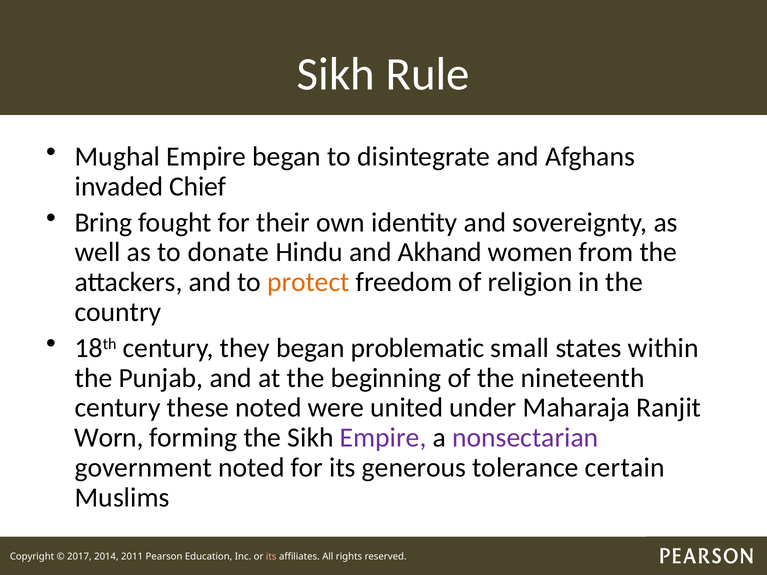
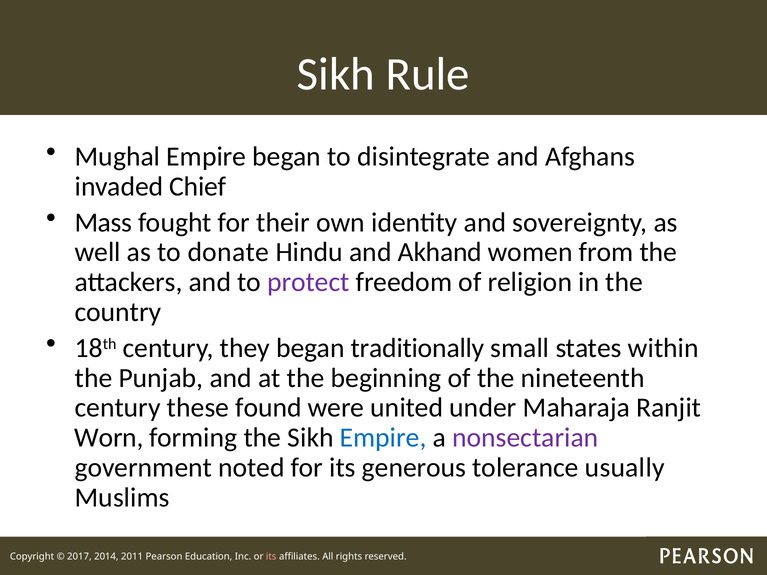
Bring: Bring -> Mass
protect colour: orange -> purple
problematic: problematic -> traditionally
these noted: noted -> found
Empire at (383, 438) colour: purple -> blue
certain: certain -> usually
